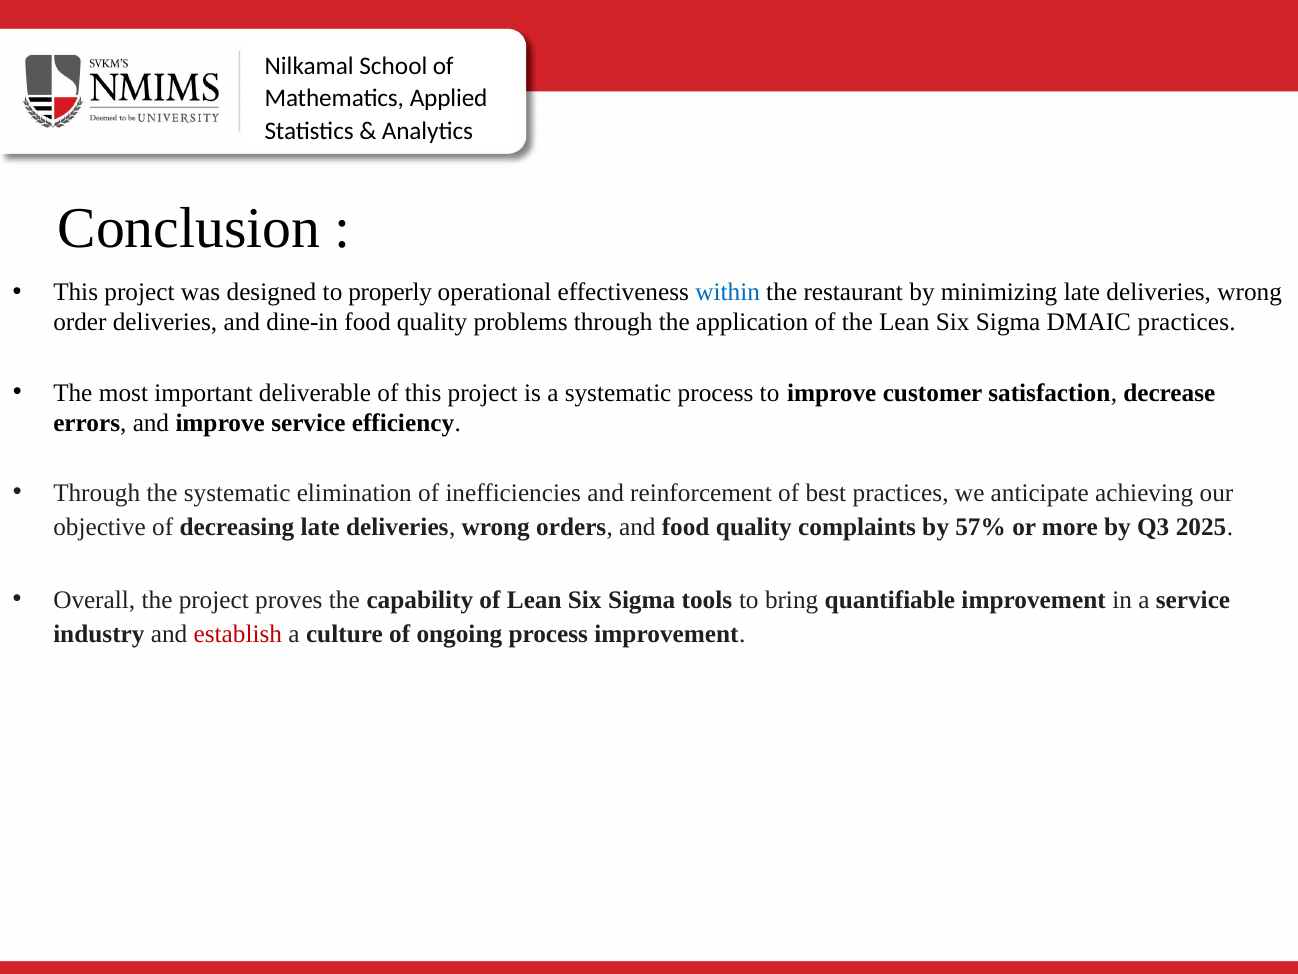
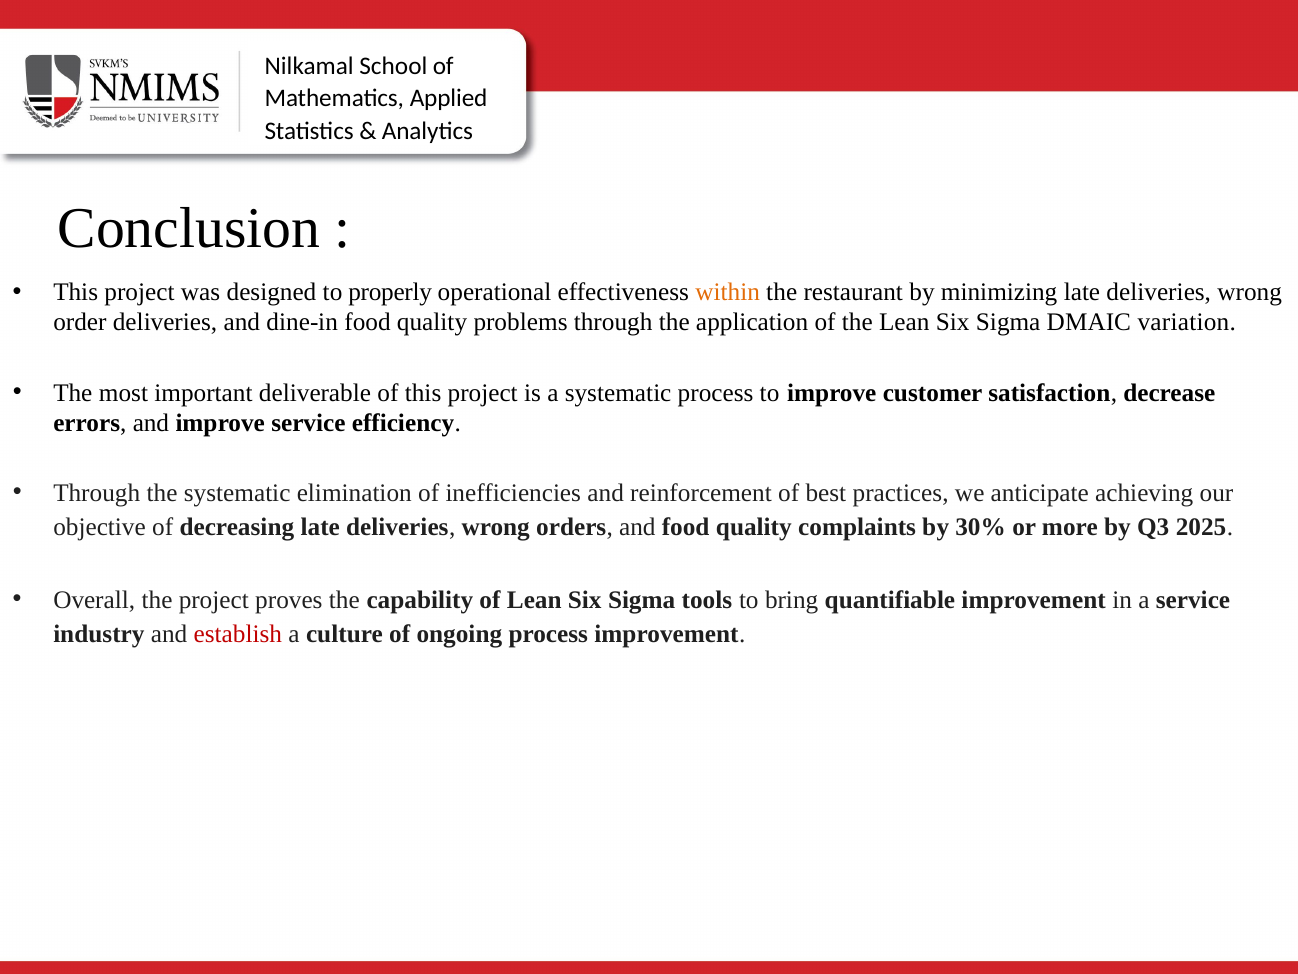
within colour: blue -> orange
DMAIC practices: practices -> variation
57%: 57% -> 30%
